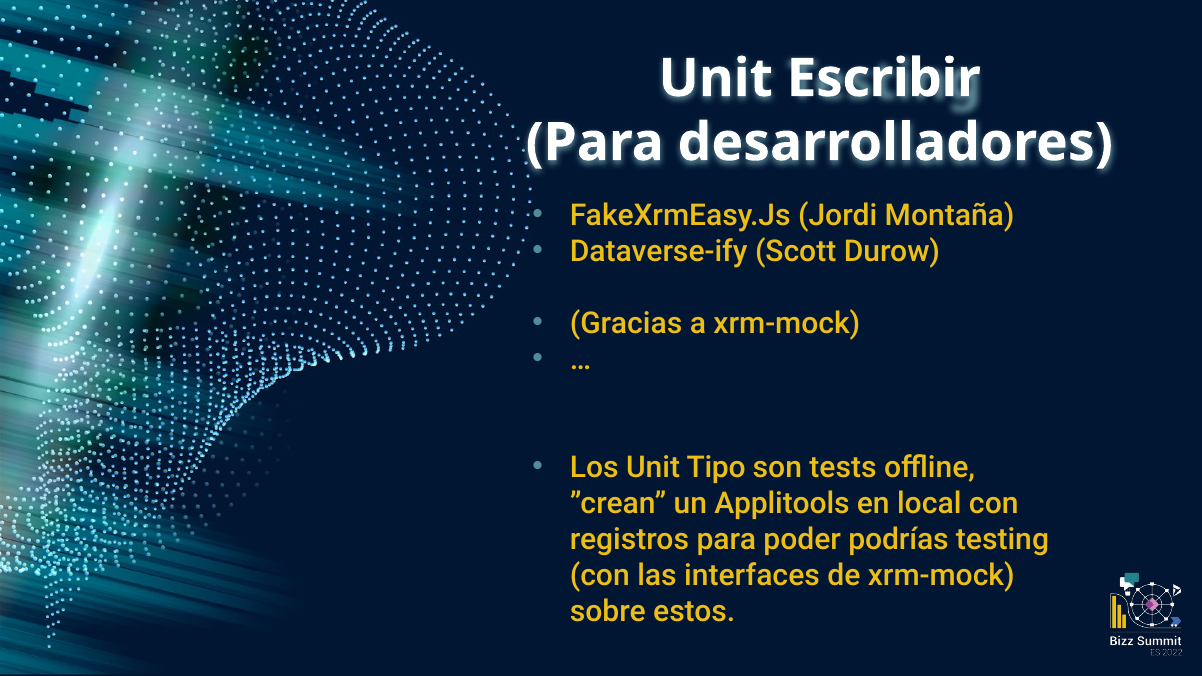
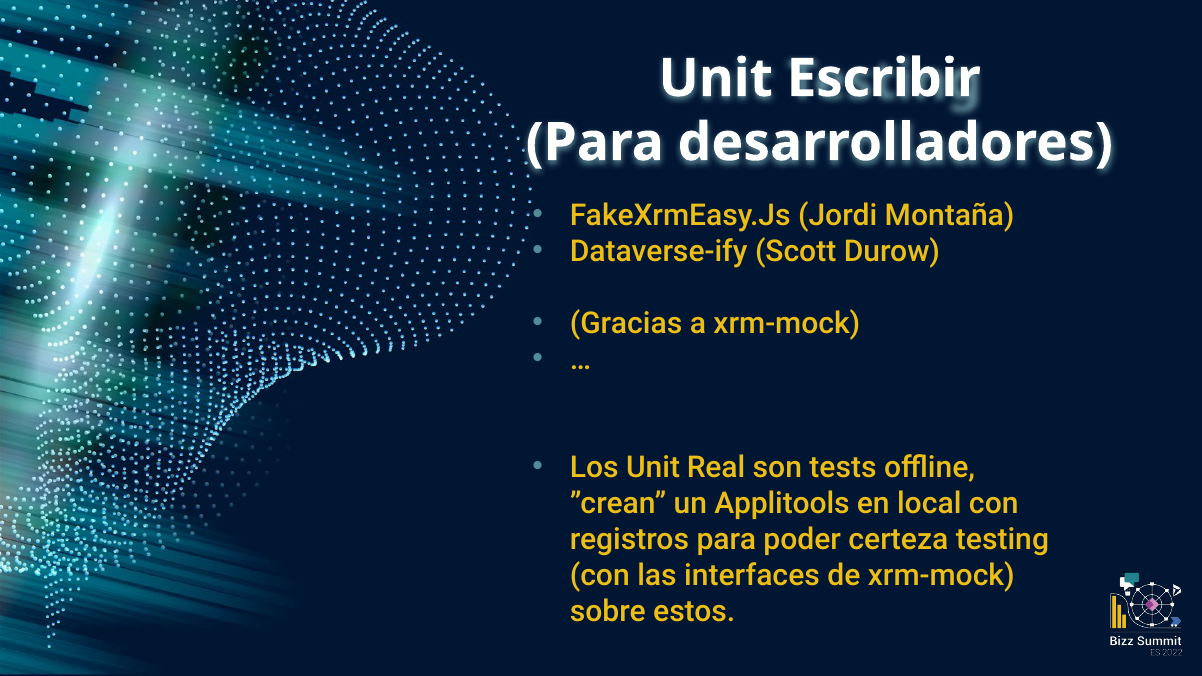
Tipo: Tipo -> Real
podrías: podrías -> certeza
